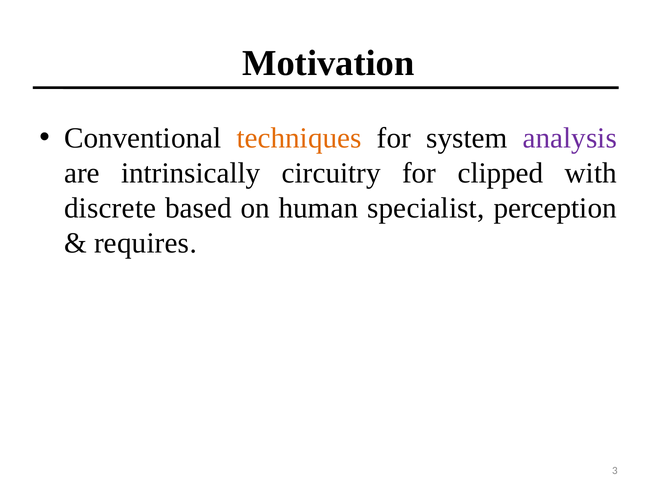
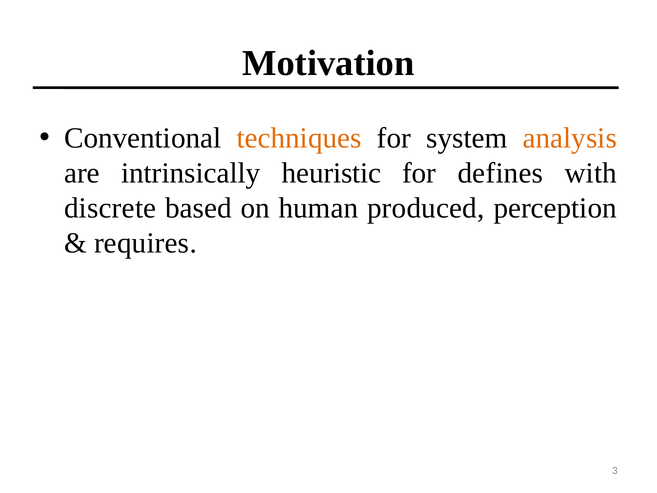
analysis colour: purple -> orange
circuitry: circuitry -> heuristic
clipped: clipped -> defines
specialist: specialist -> produced
